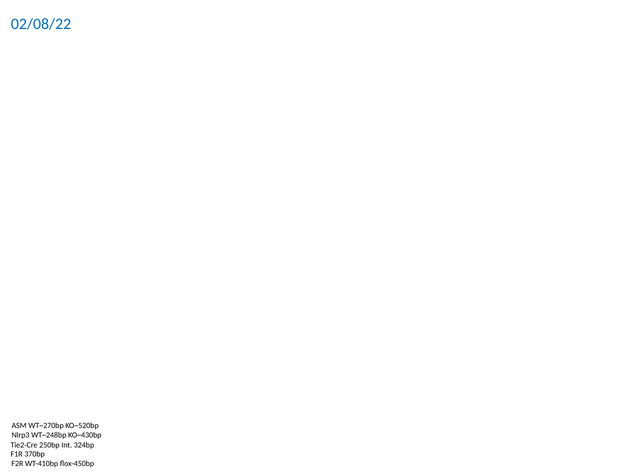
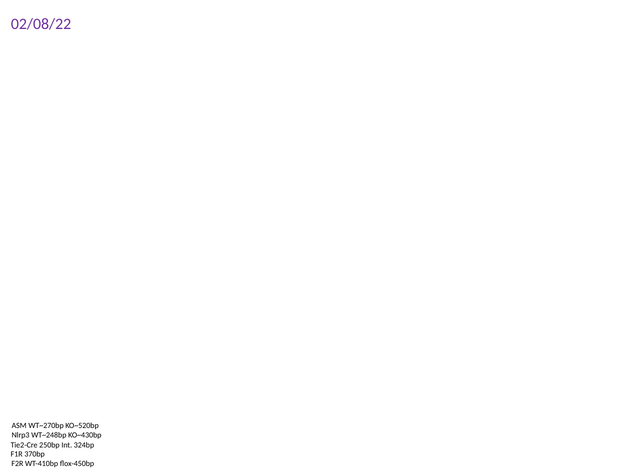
02/08/22 colour: blue -> purple
